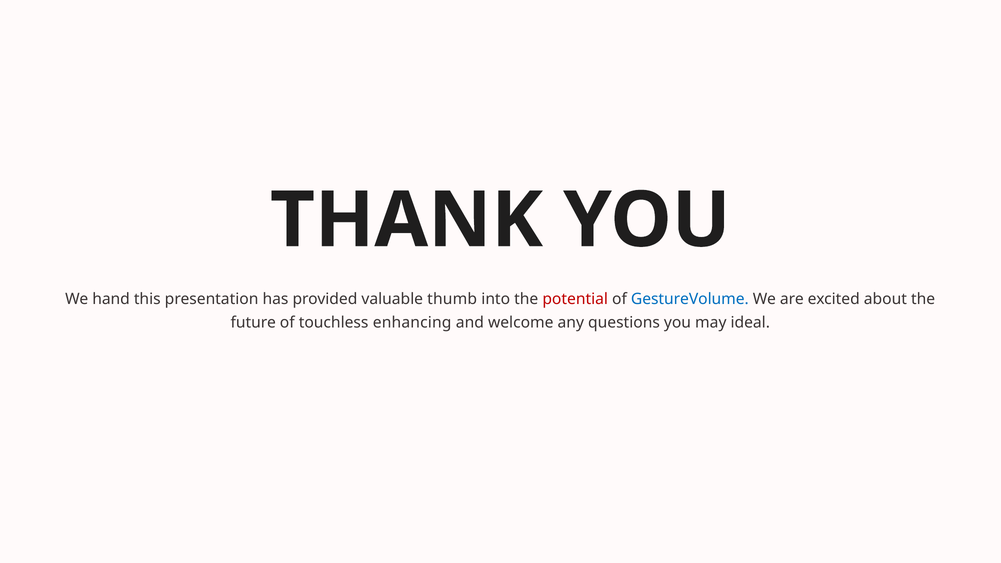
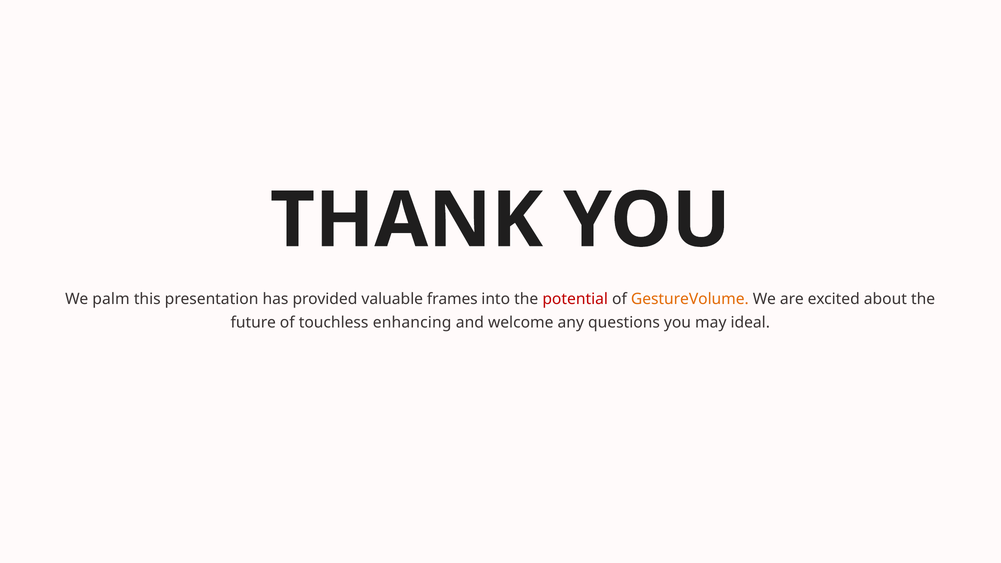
hand: hand -> palm
thumb: thumb -> frames
GestureVolume colour: blue -> orange
